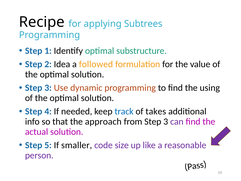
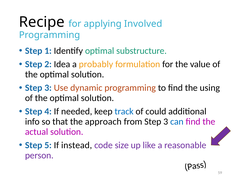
Subtrees: Subtrees -> Involved
followed: followed -> probably
takes: takes -> could
can colour: purple -> blue
smaller: smaller -> instead
